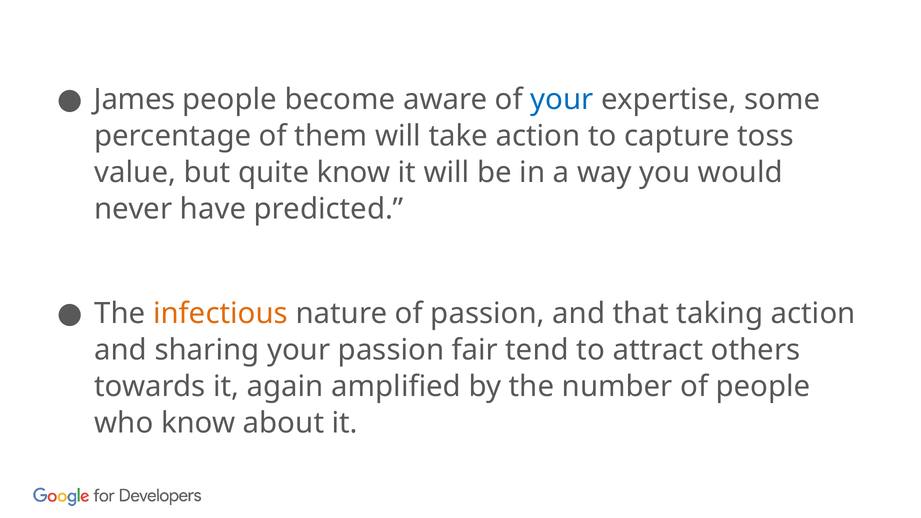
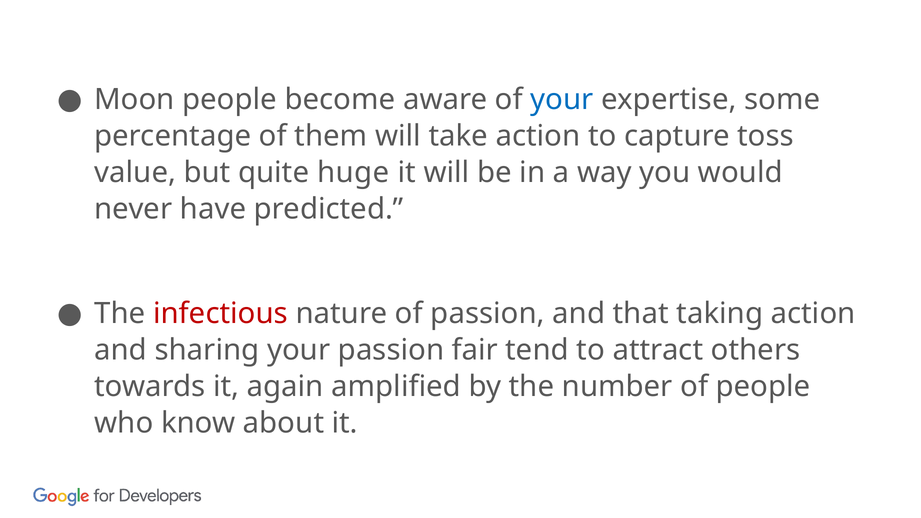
James: James -> Moon
quite know: know -> huge
infectious colour: orange -> red
